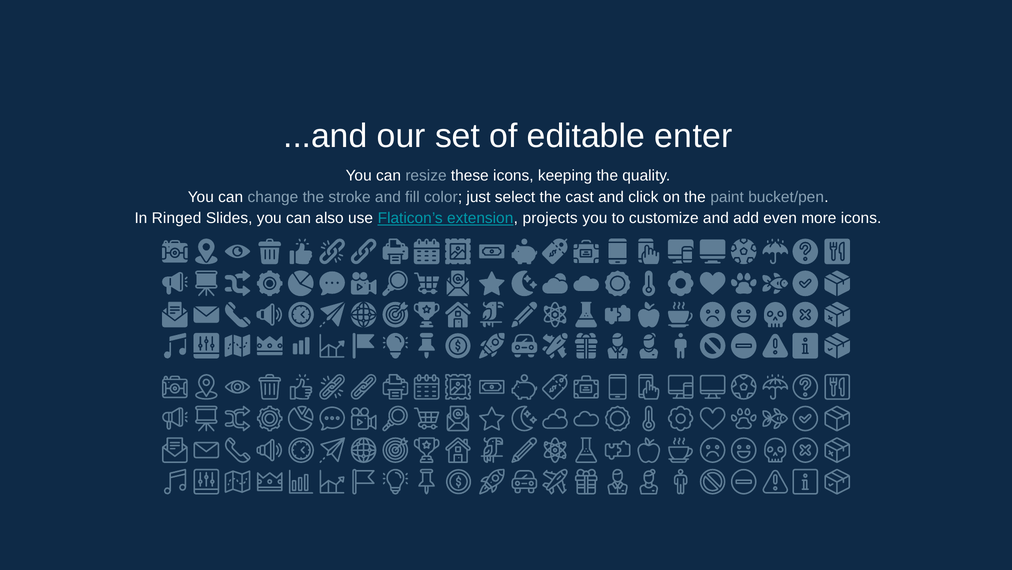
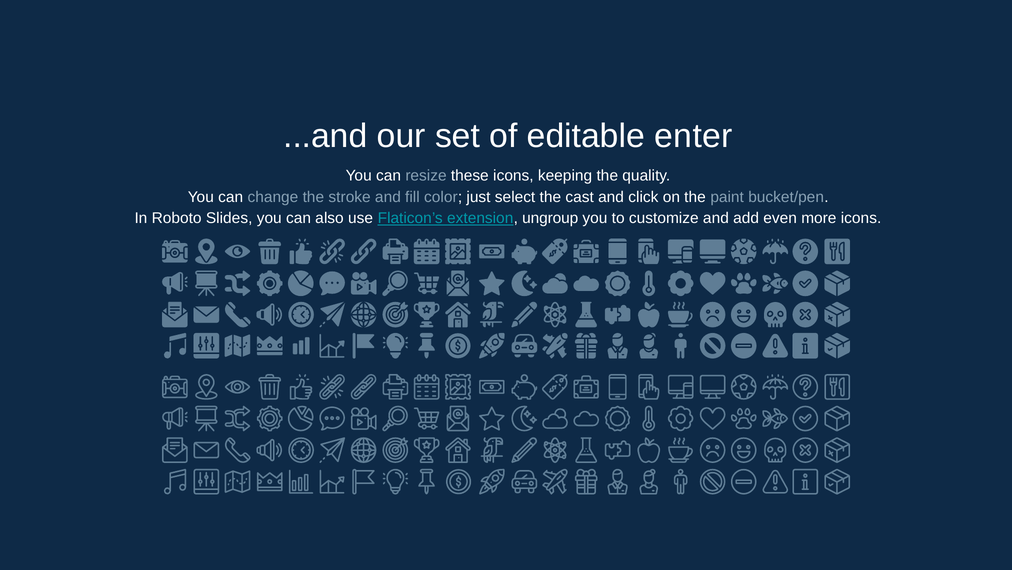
Ringed: Ringed -> Roboto
projects: projects -> ungroup
